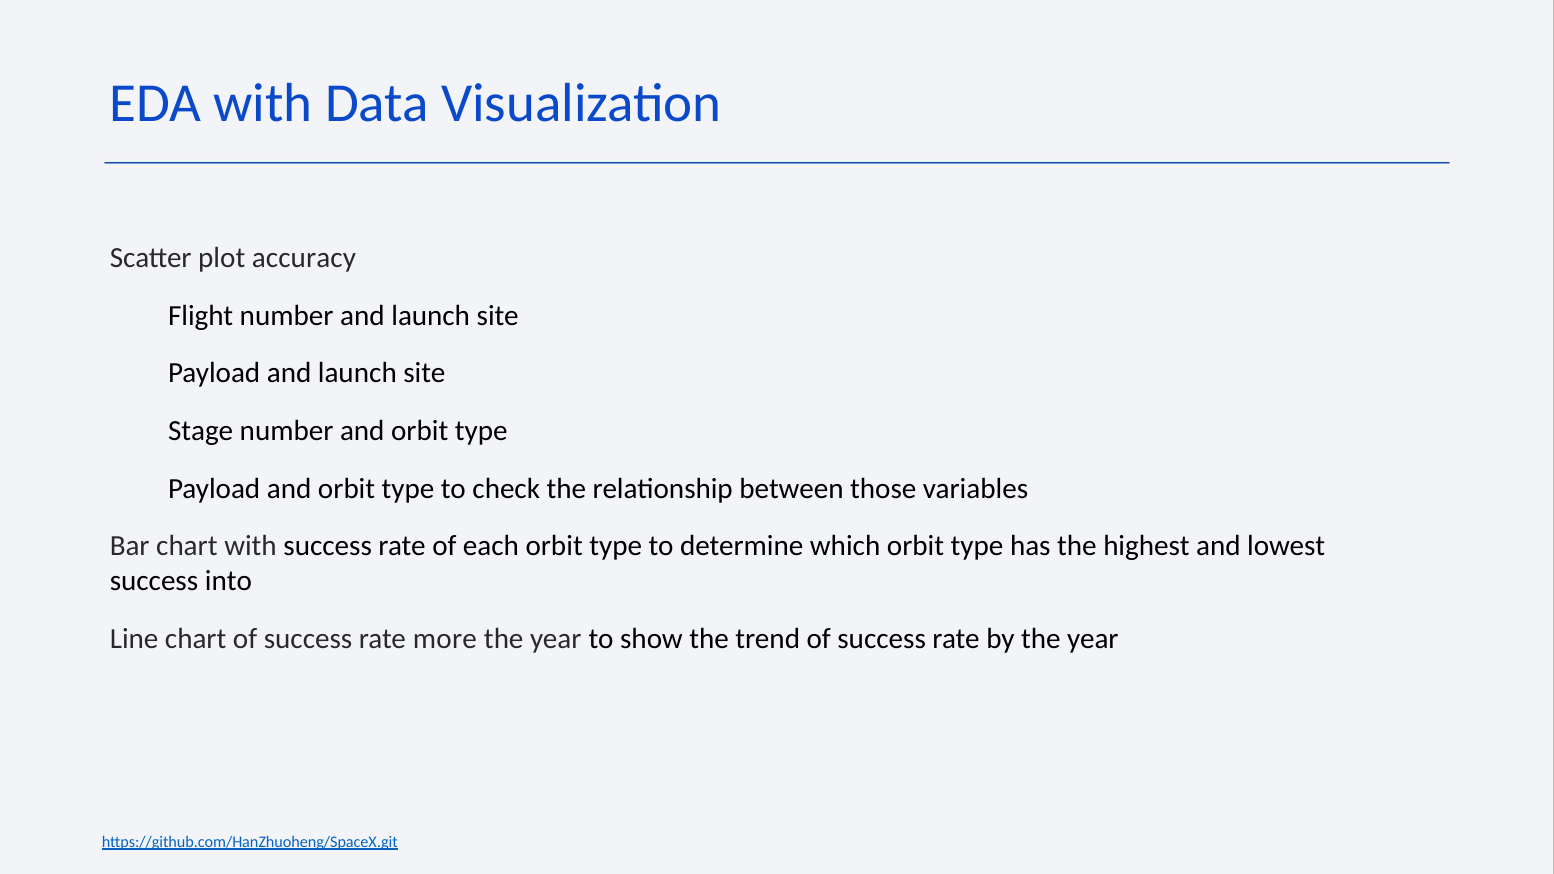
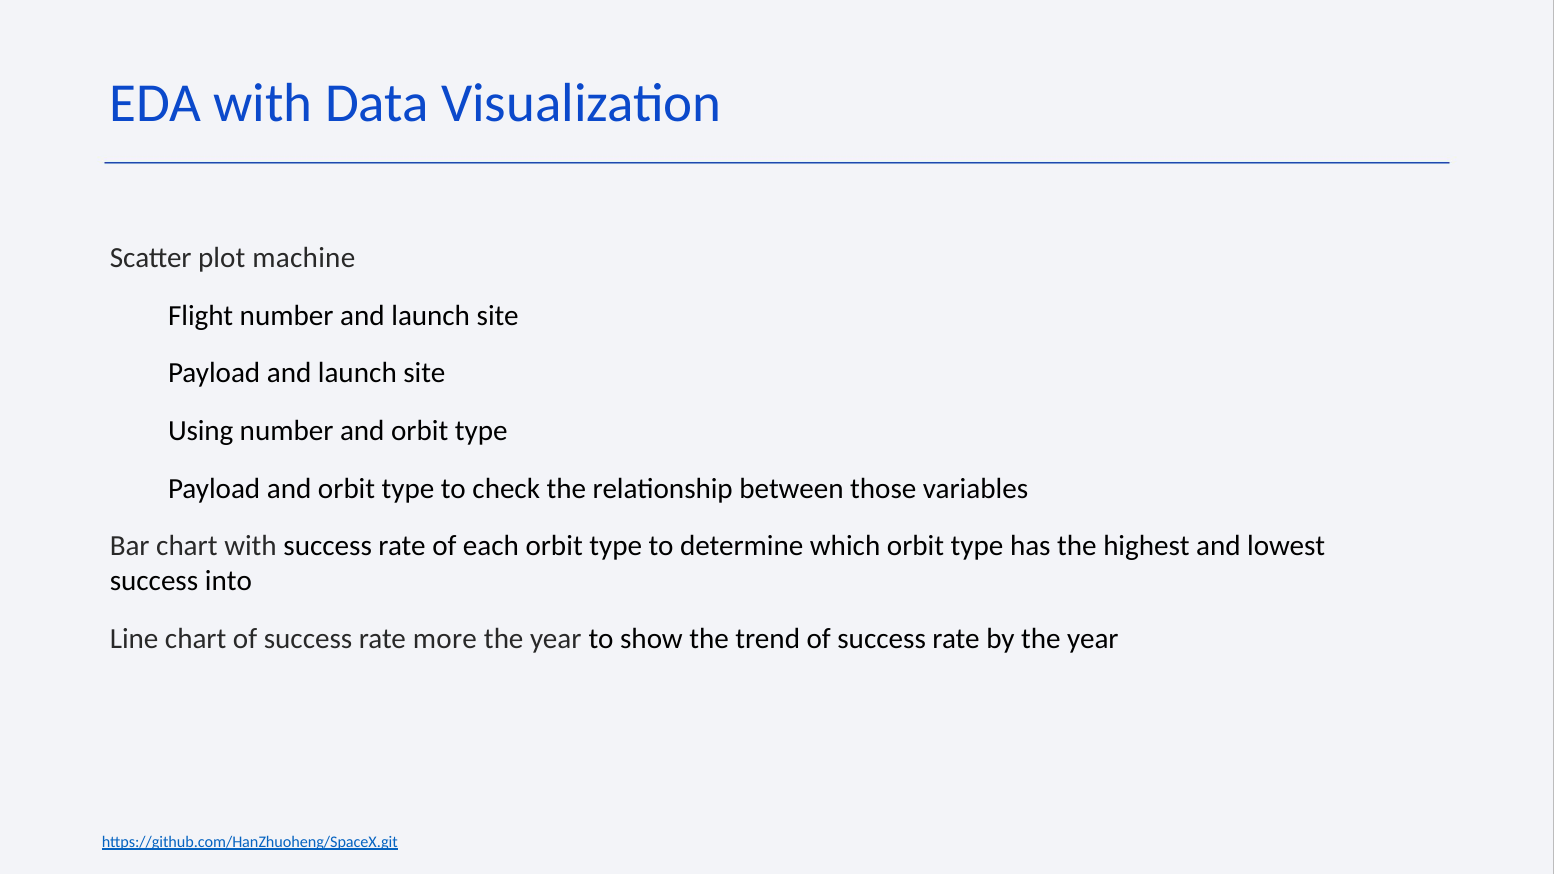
accuracy: accuracy -> machine
Stage: Stage -> Using
